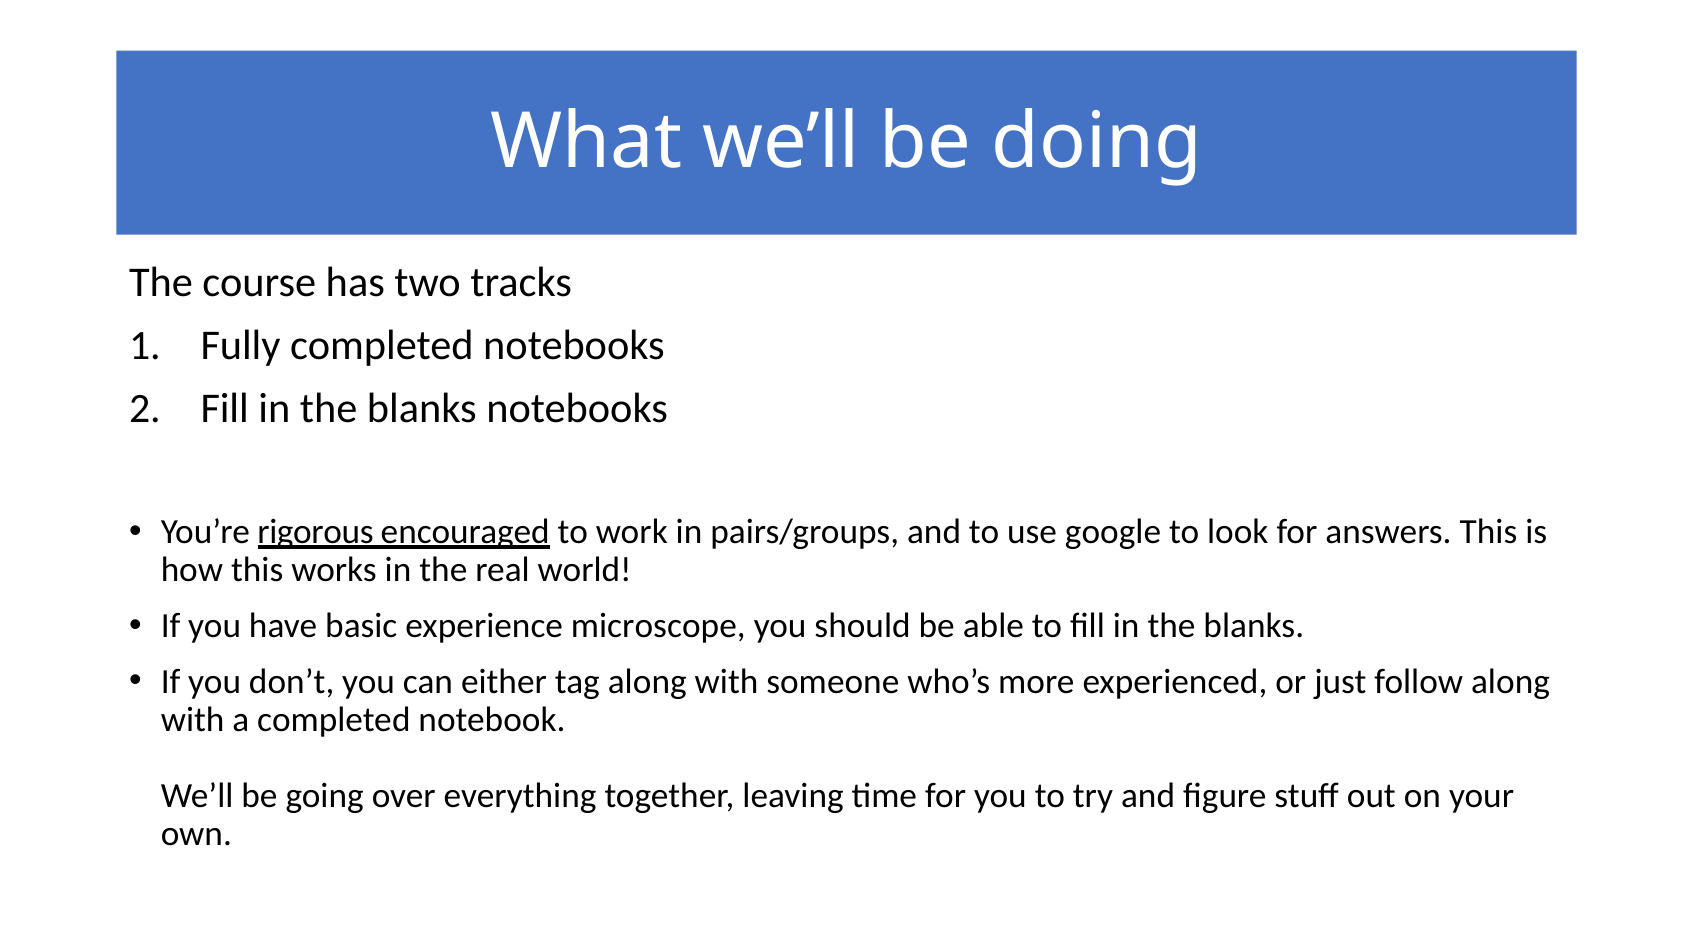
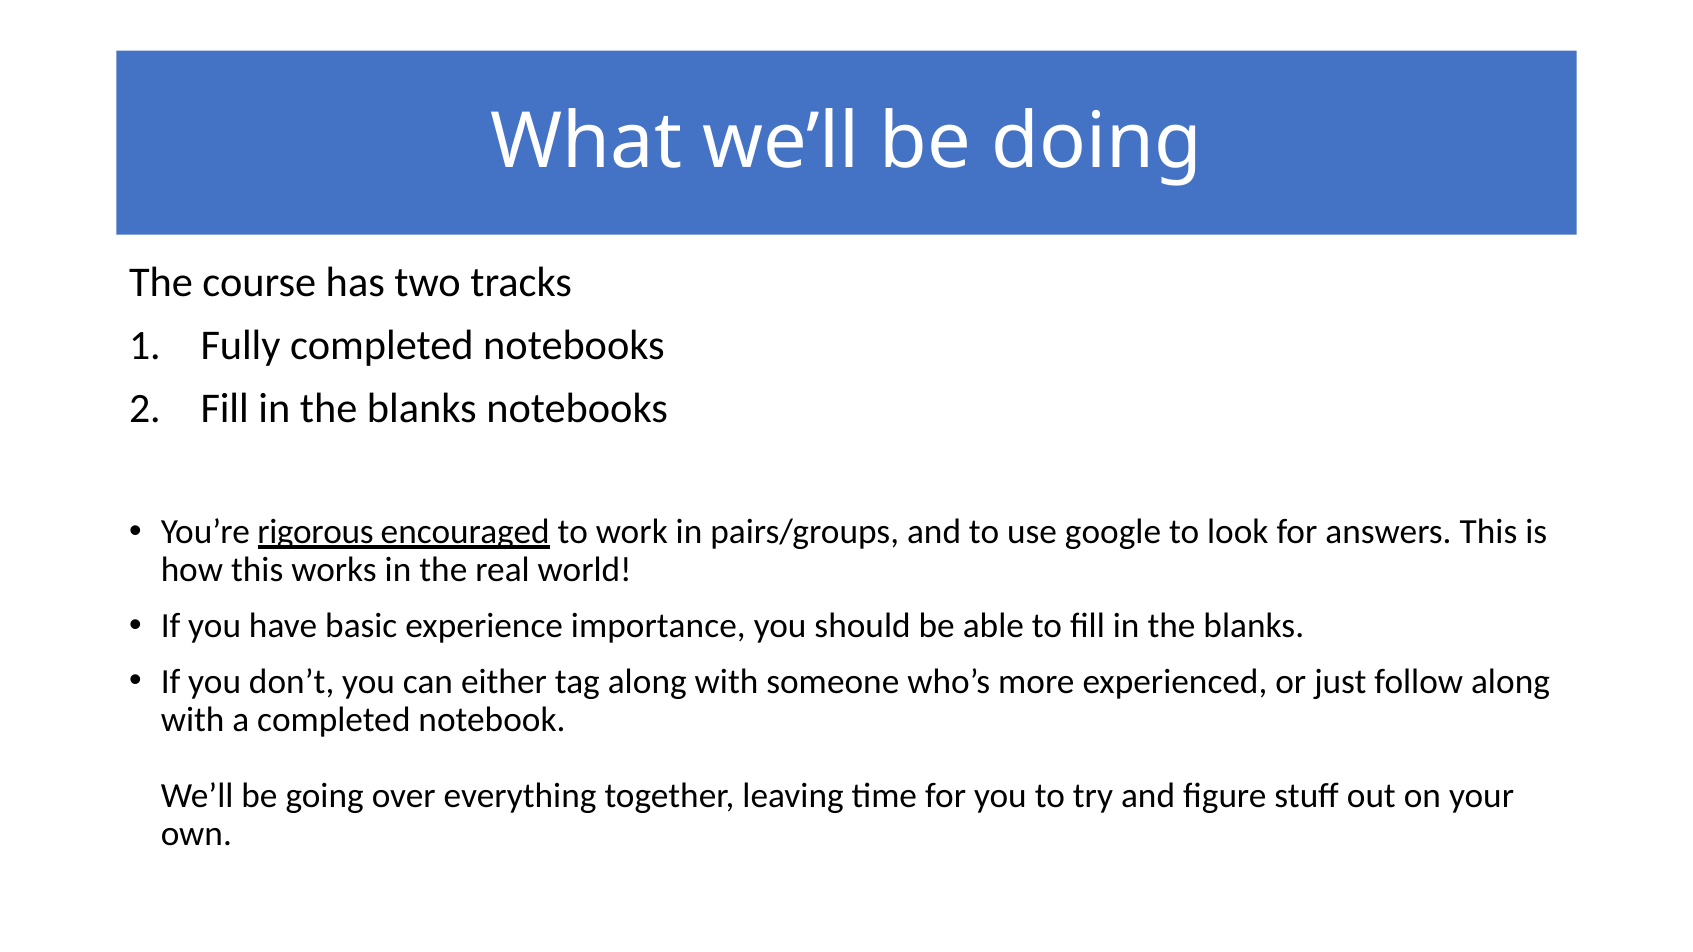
microscope: microscope -> importance
